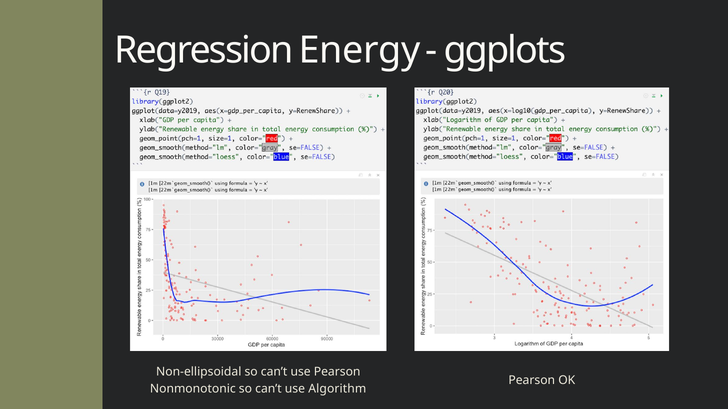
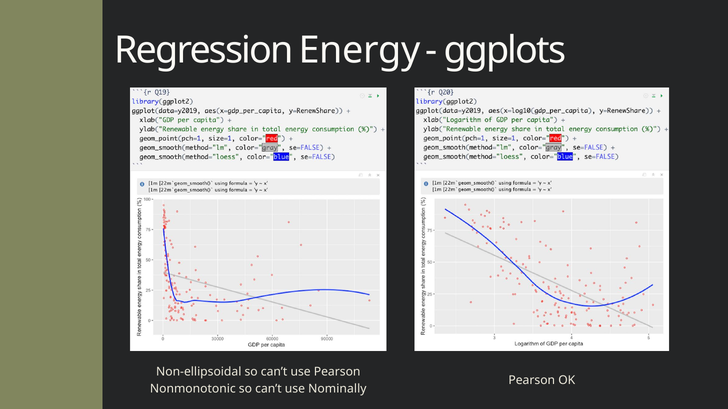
Algorithm: Algorithm -> Nominally
